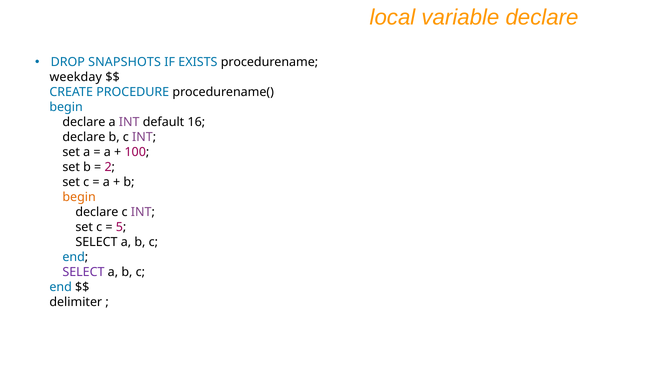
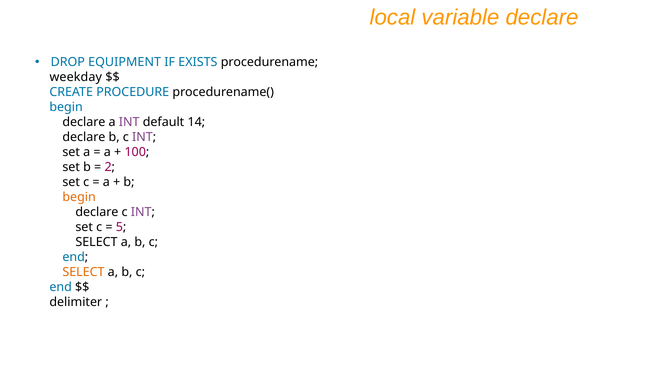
SNAPSHOTS: SNAPSHOTS -> EQUIPMENT
16: 16 -> 14
SELECT at (83, 273) colour: purple -> orange
